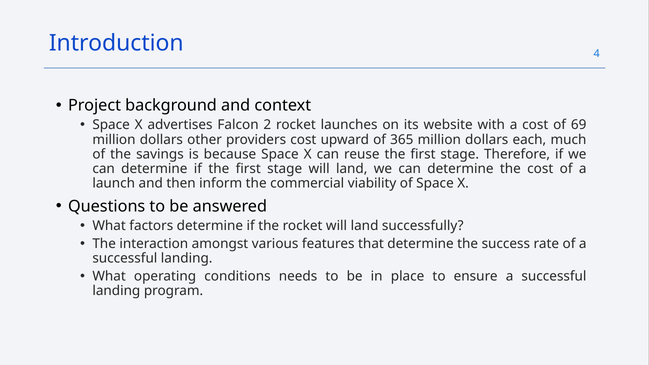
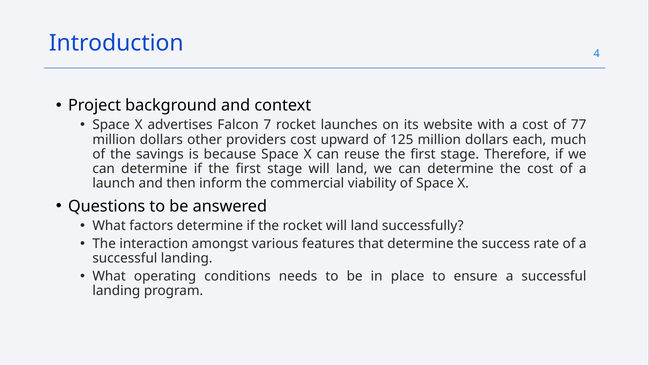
2: 2 -> 7
69: 69 -> 77
365: 365 -> 125
